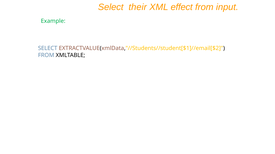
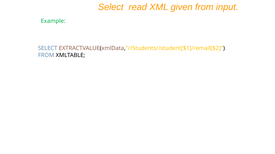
their: their -> read
effect: effect -> given
